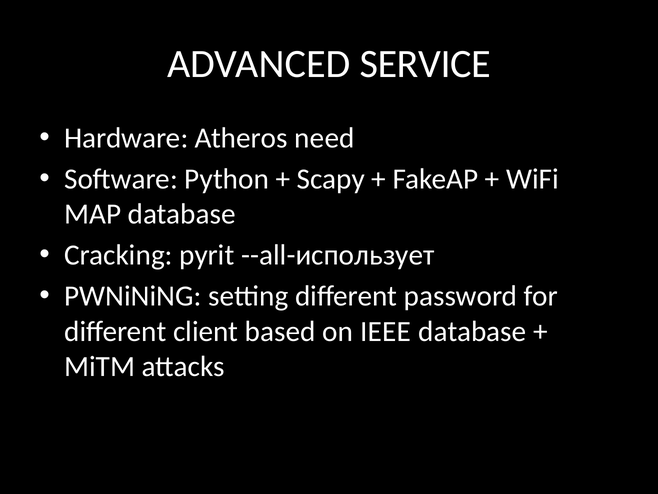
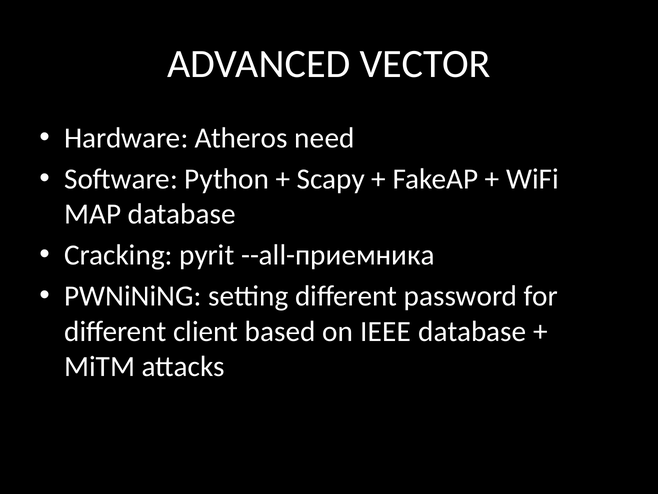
SERVICE: SERVICE -> VECTOR
--all-использует: --all-использует -> --all-приемника
